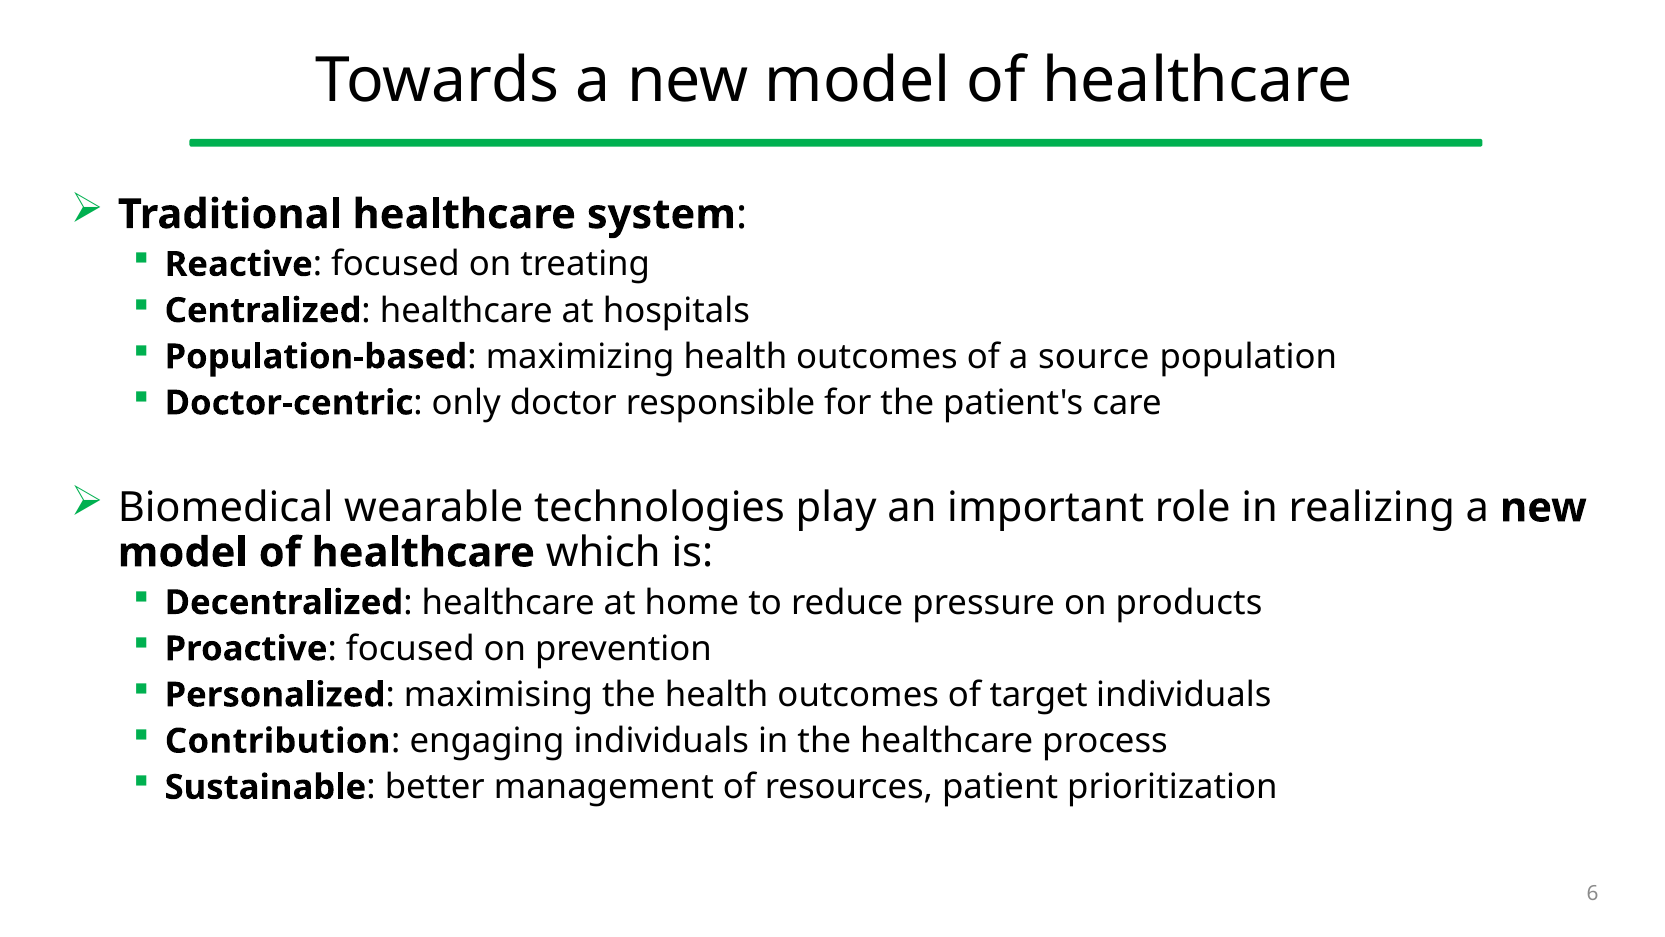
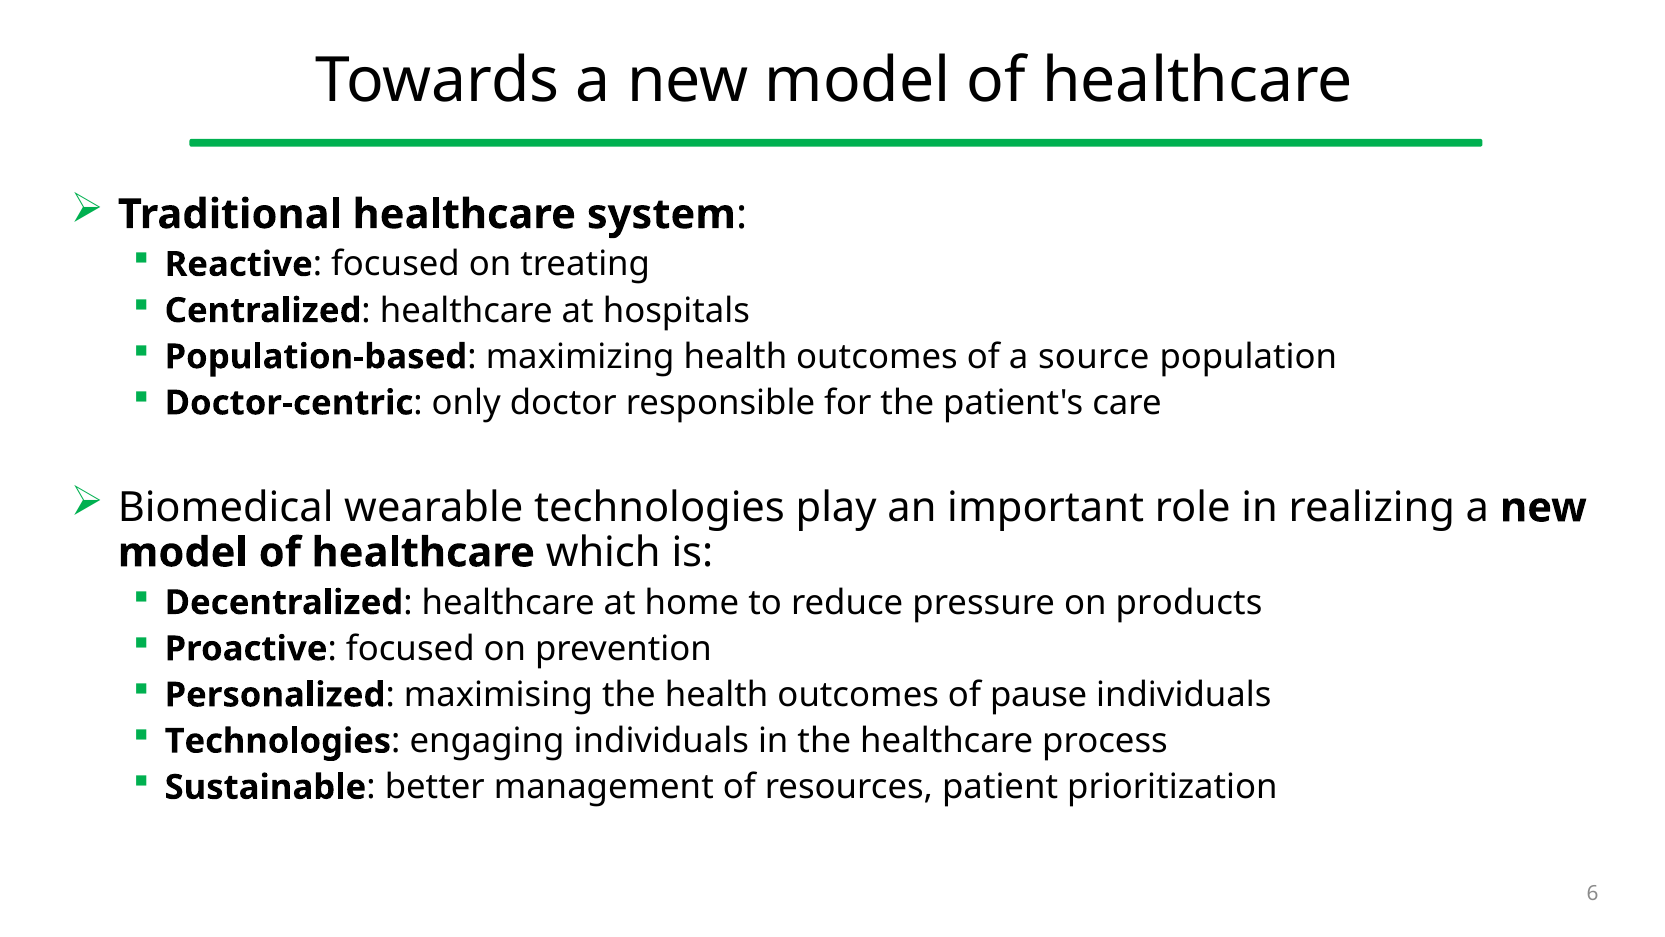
target: target -> pause
Contribution at (278, 741): Contribution -> Technologies
